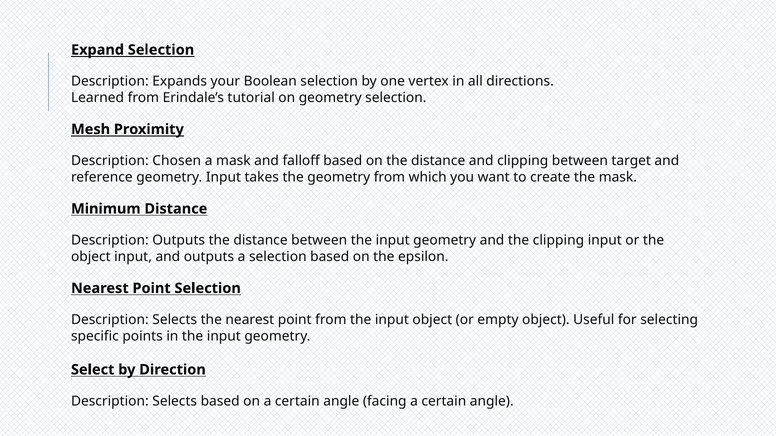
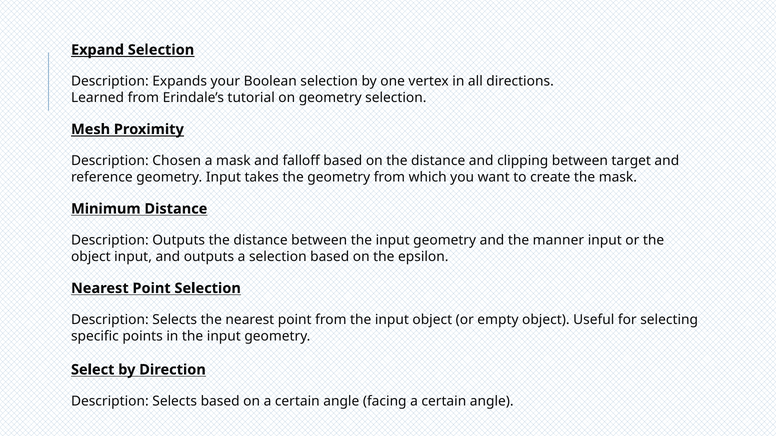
the clipping: clipping -> manner
